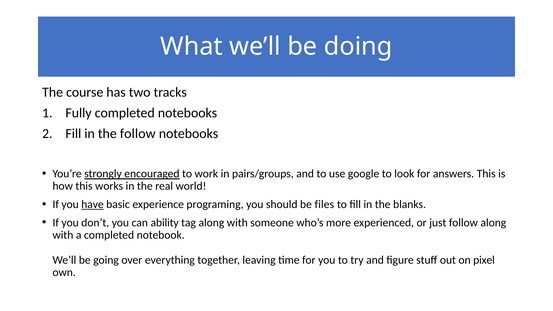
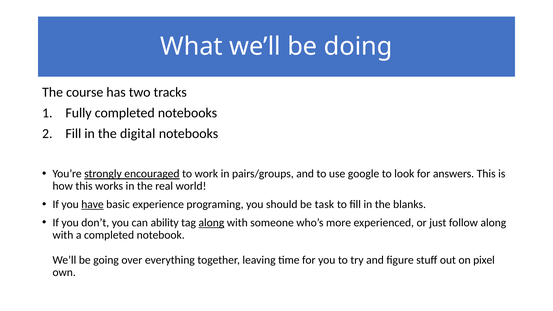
the follow: follow -> digital
files: files -> task
along at (211, 223) underline: none -> present
